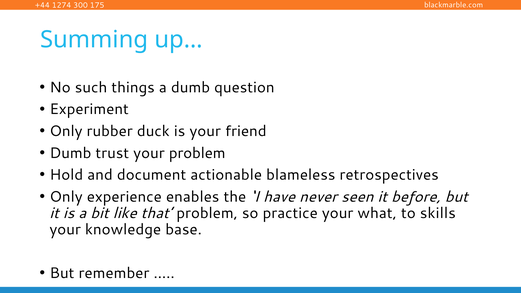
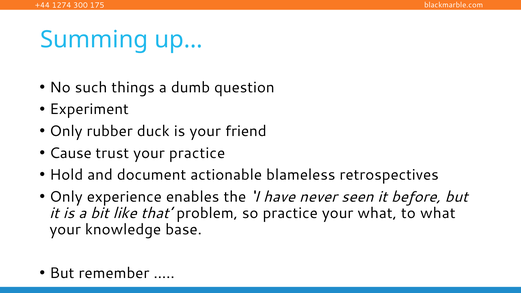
Dumb at (70, 153): Dumb -> Cause
your problem: problem -> practice
to skills: skills -> what
